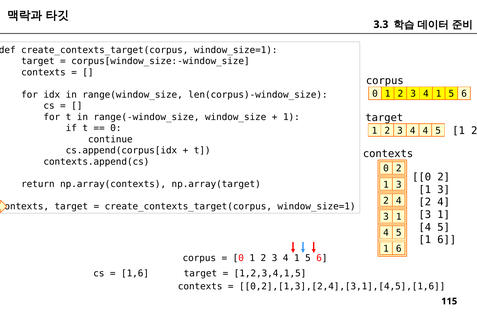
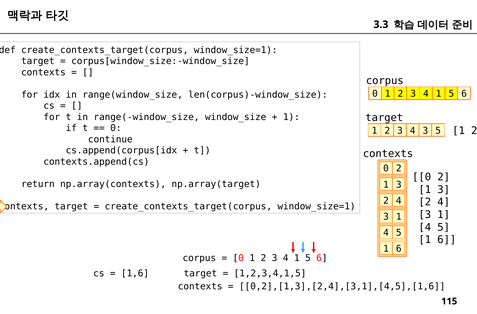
3 4 4: 4 -> 3
